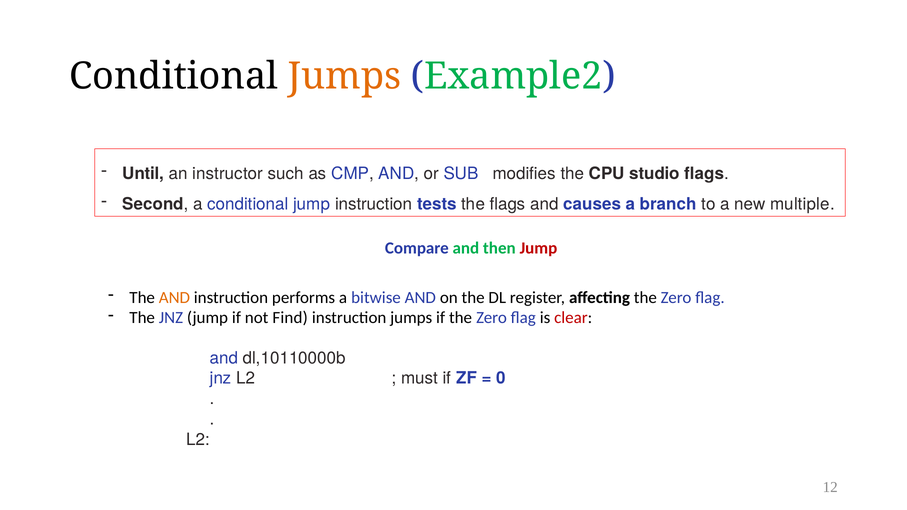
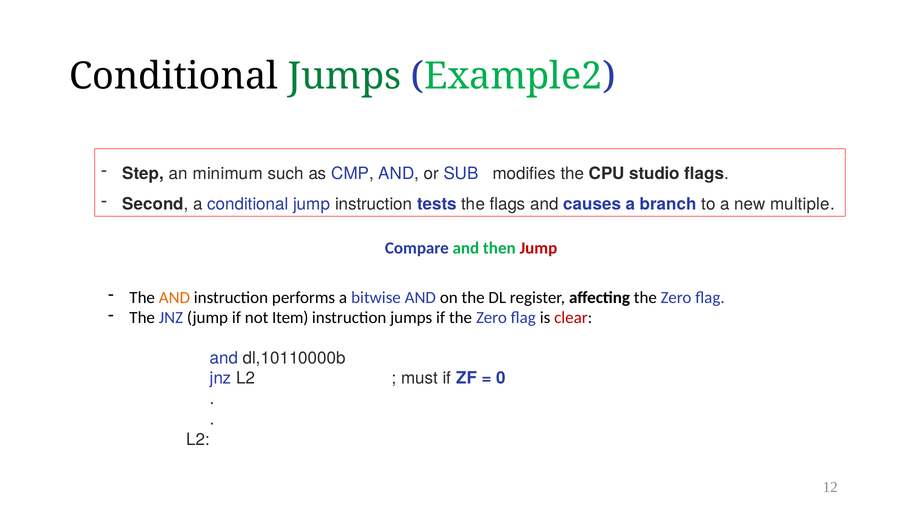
Jumps at (345, 76) colour: orange -> green
Until: Until -> Step
instructor: instructor -> minimum
Find: Find -> Item
